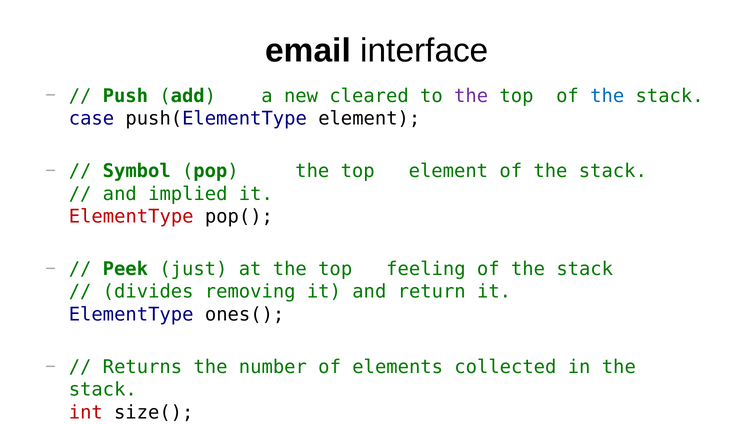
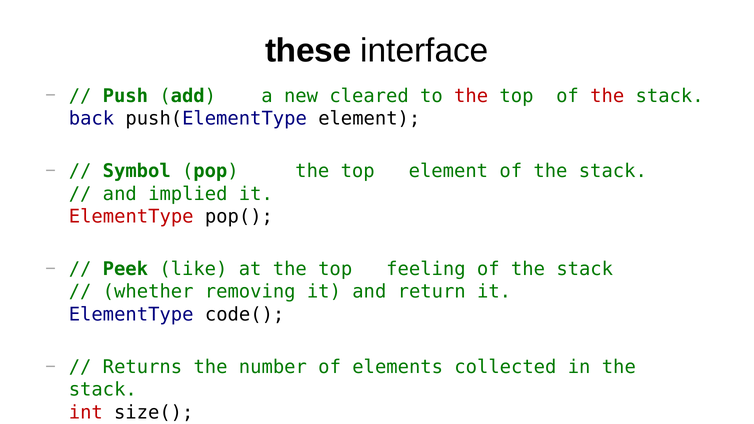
email: email -> these
the at (471, 96) colour: purple -> red
the at (607, 96) colour: blue -> red
case: case -> back
just: just -> like
divides: divides -> whether
ones(: ones( -> code(
